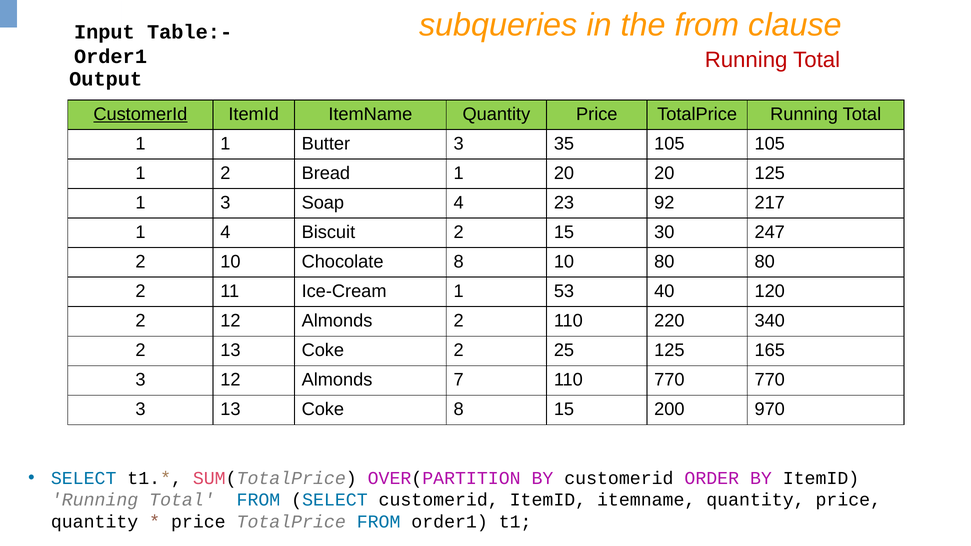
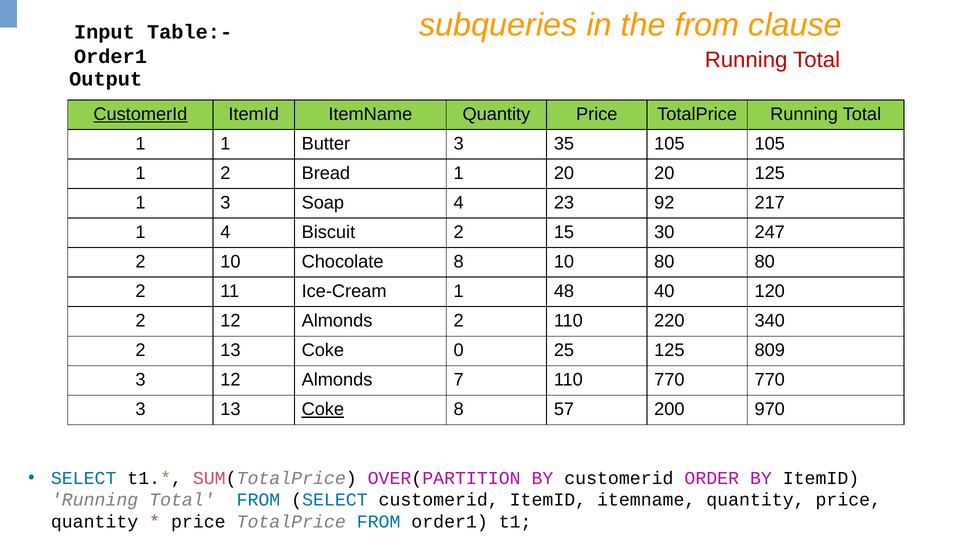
53: 53 -> 48
Coke 2: 2 -> 0
165: 165 -> 809
Coke at (323, 410) underline: none -> present
8 15: 15 -> 57
